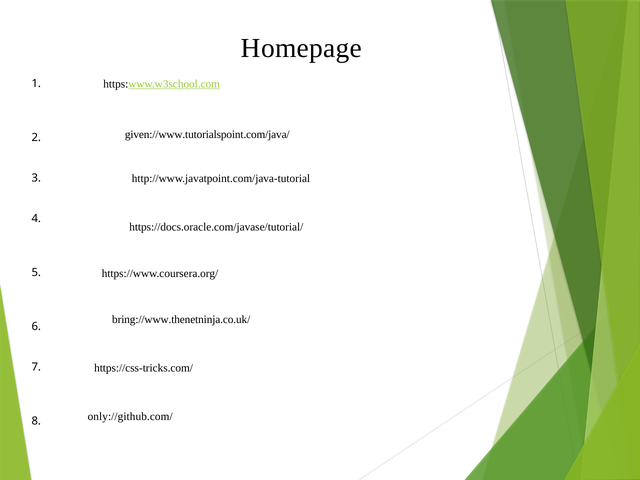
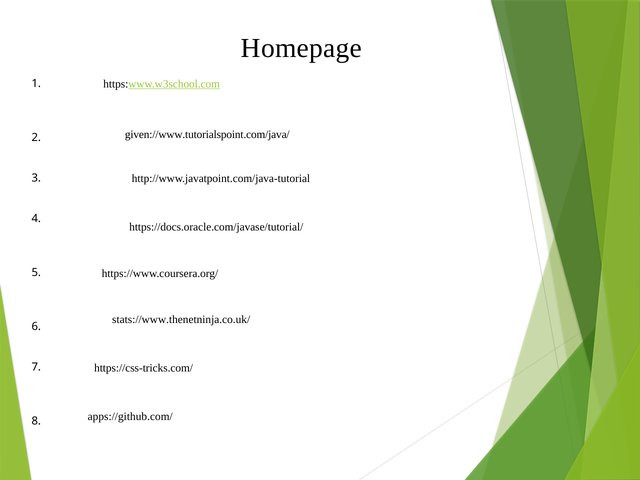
bring://www.thenetninja.co.uk/: bring://www.thenetninja.co.uk/ -> stats://www.thenetninja.co.uk/
only://github.com/: only://github.com/ -> apps://github.com/
